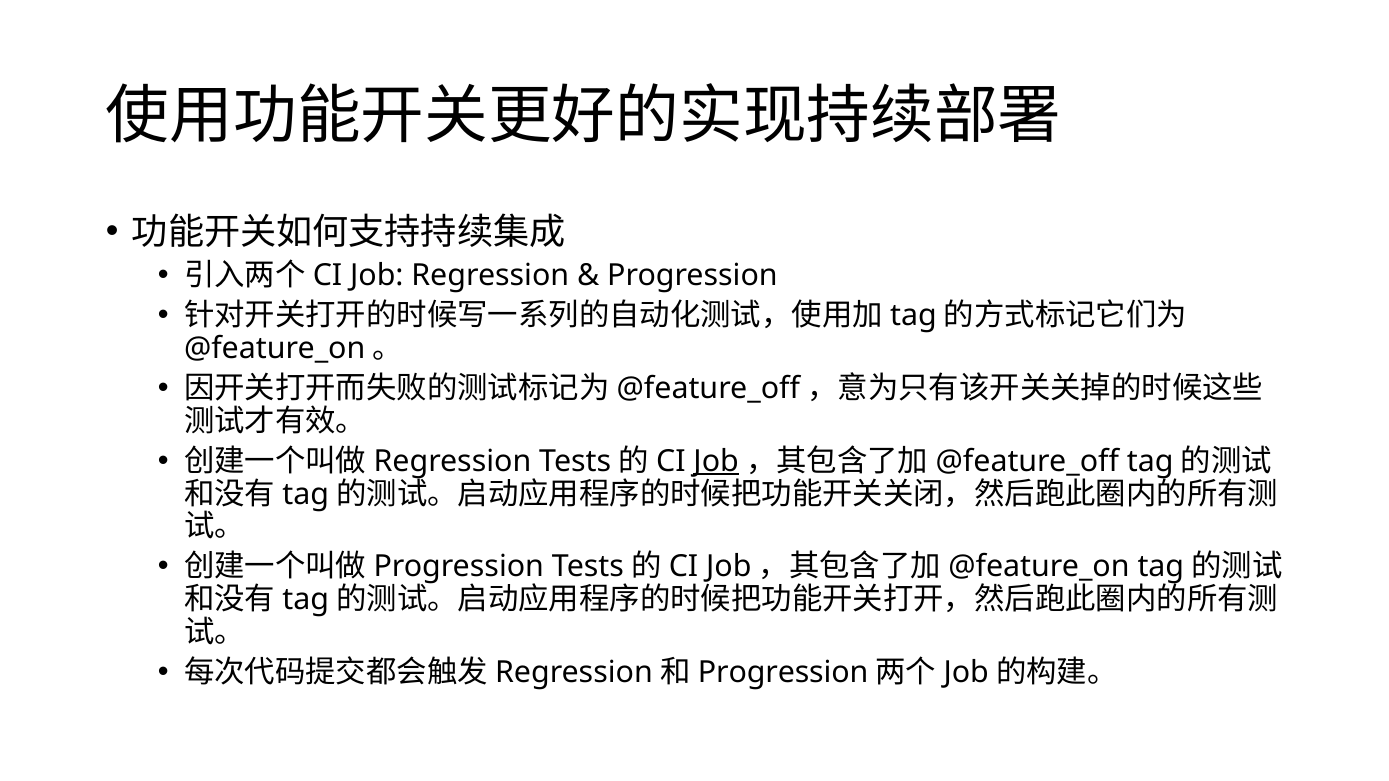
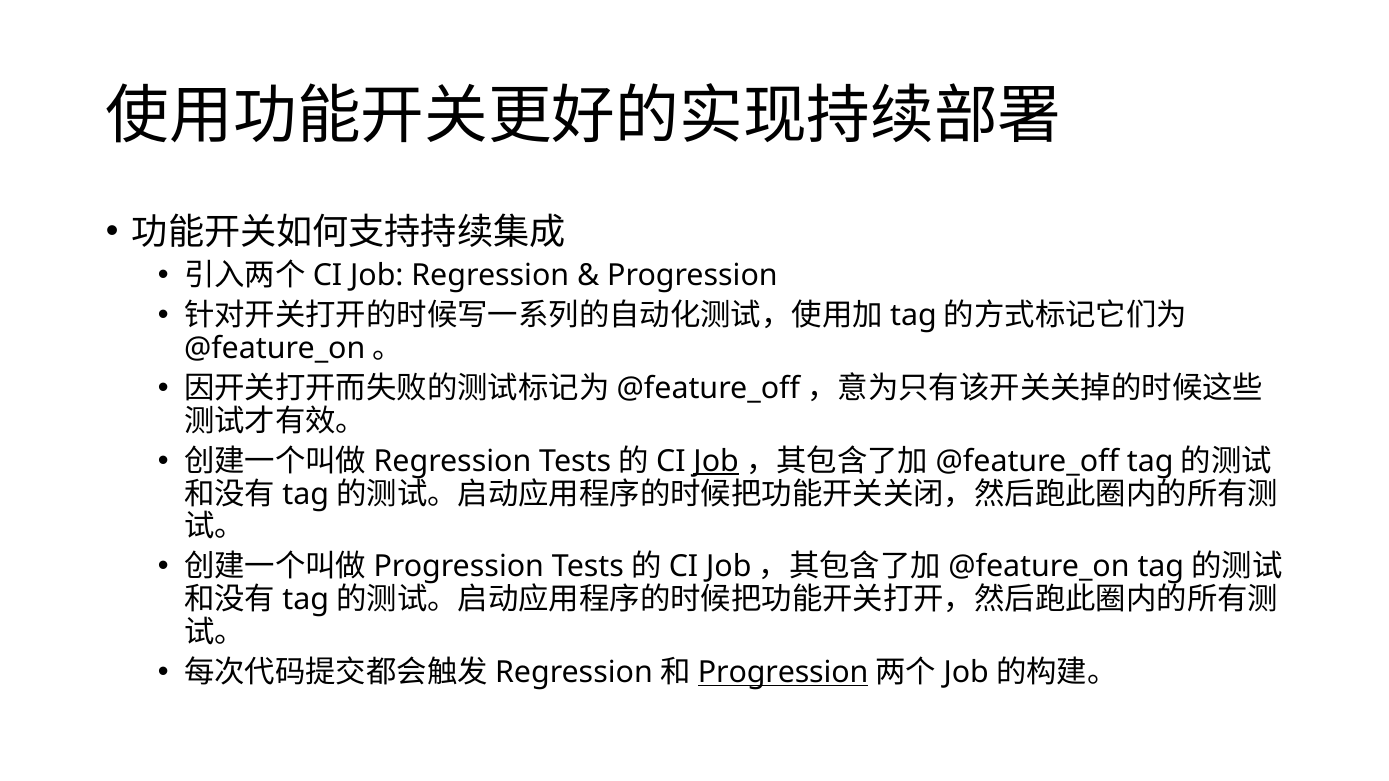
Progression at (783, 673) underline: none -> present
